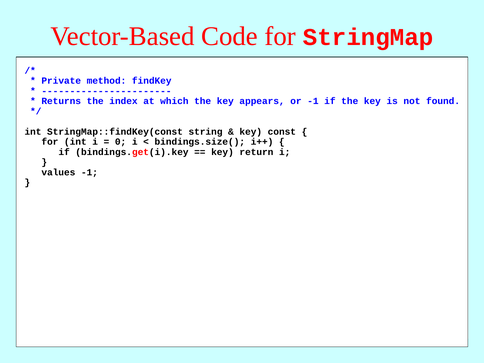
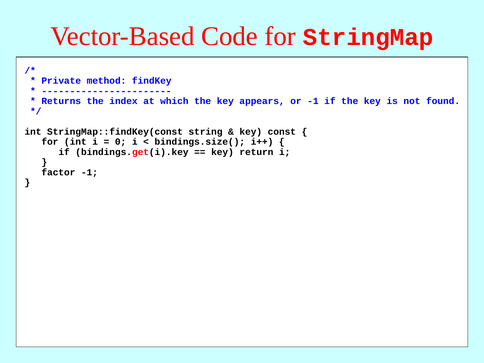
values: values -> factor
